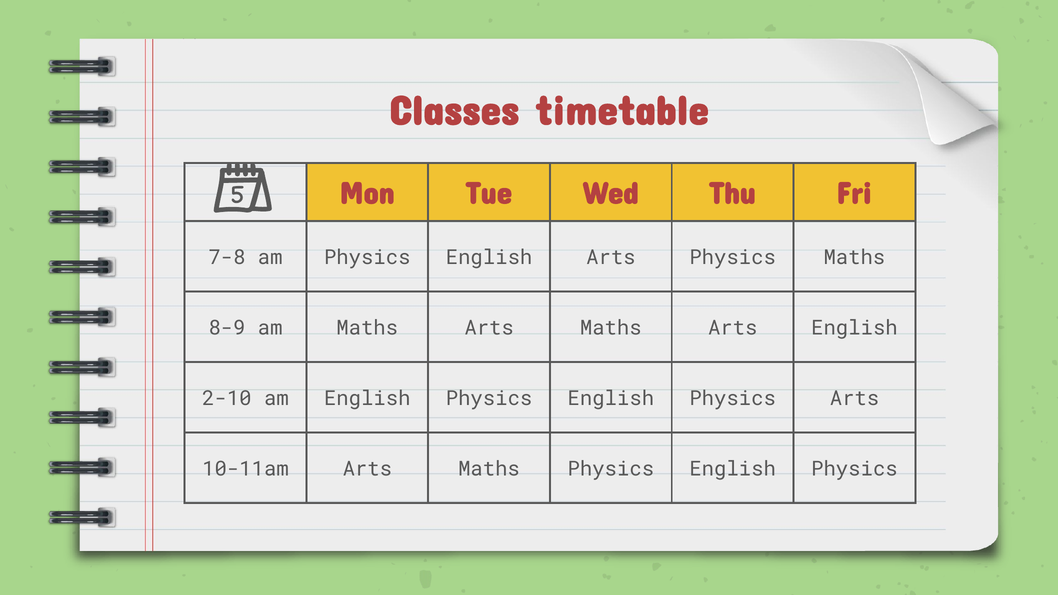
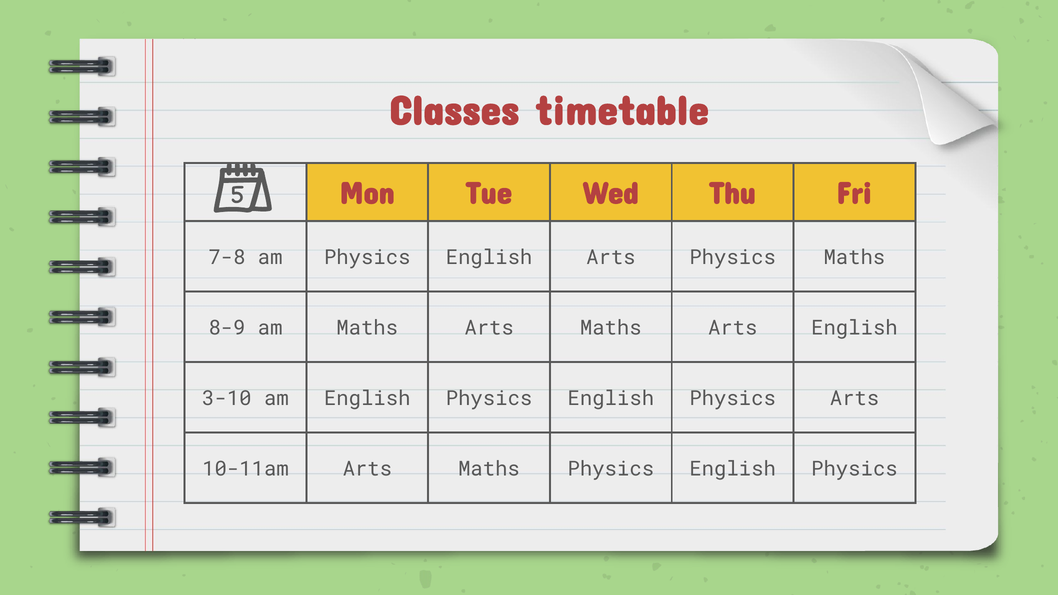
2-10: 2-10 -> 3-10
